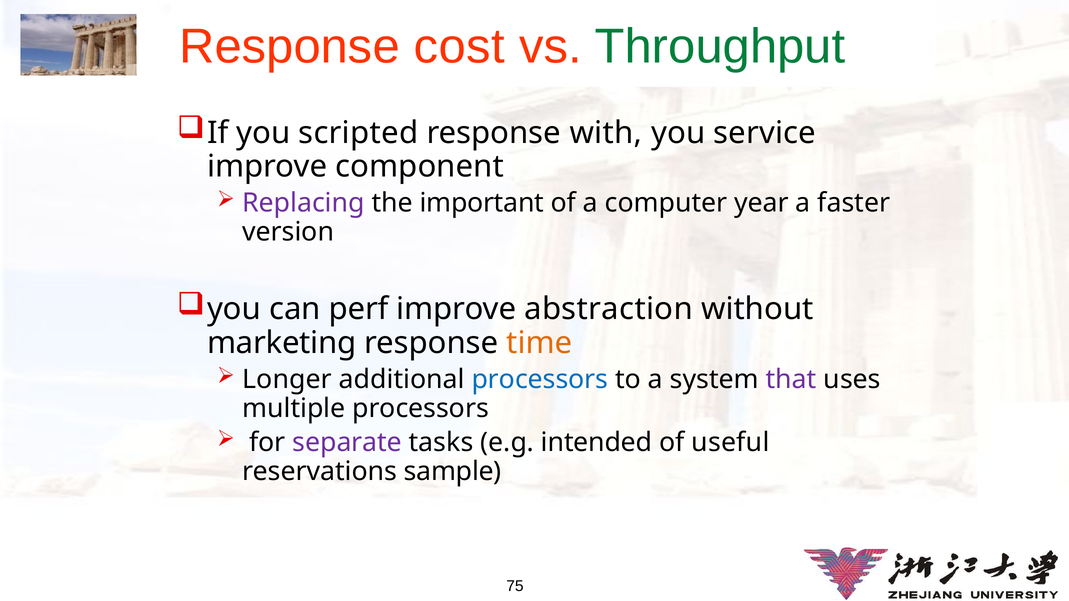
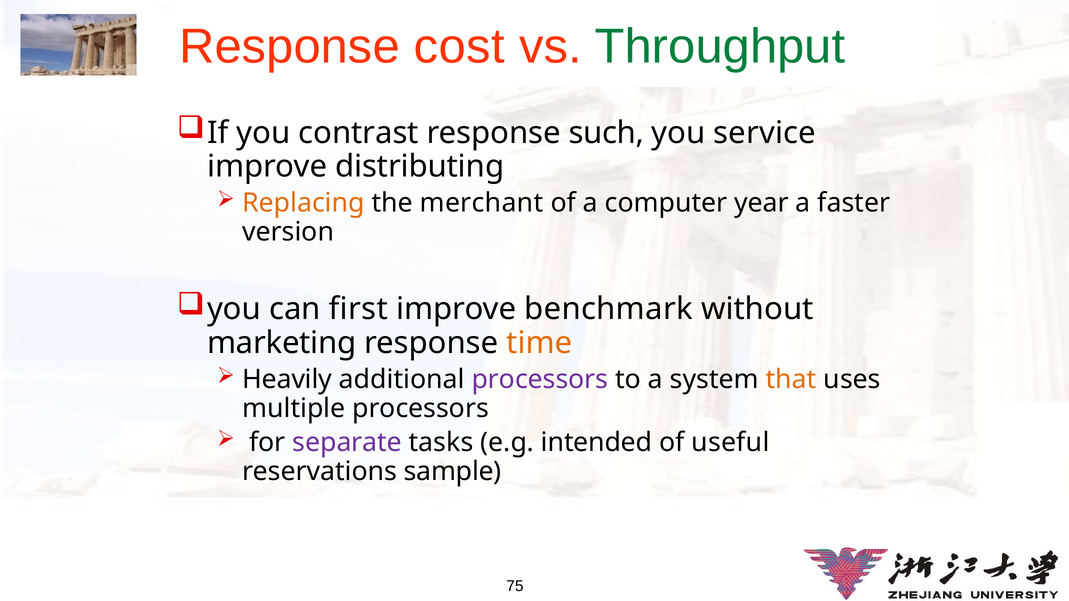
scripted: scripted -> contrast
with: with -> such
component: component -> distributing
Replacing colour: purple -> orange
important: important -> merchant
perf: perf -> first
abstraction: abstraction -> benchmark
Longer: Longer -> Heavily
processors at (540, 380) colour: blue -> purple
that colour: purple -> orange
